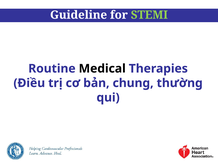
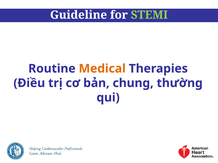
Medical colour: black -> orange
